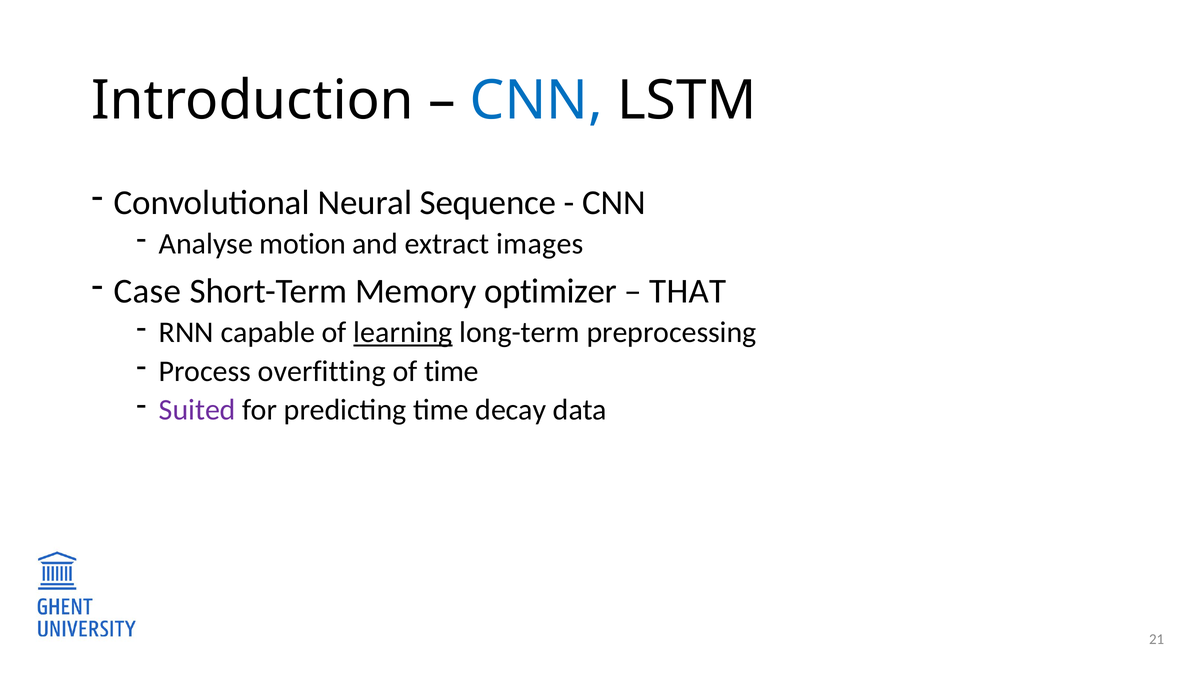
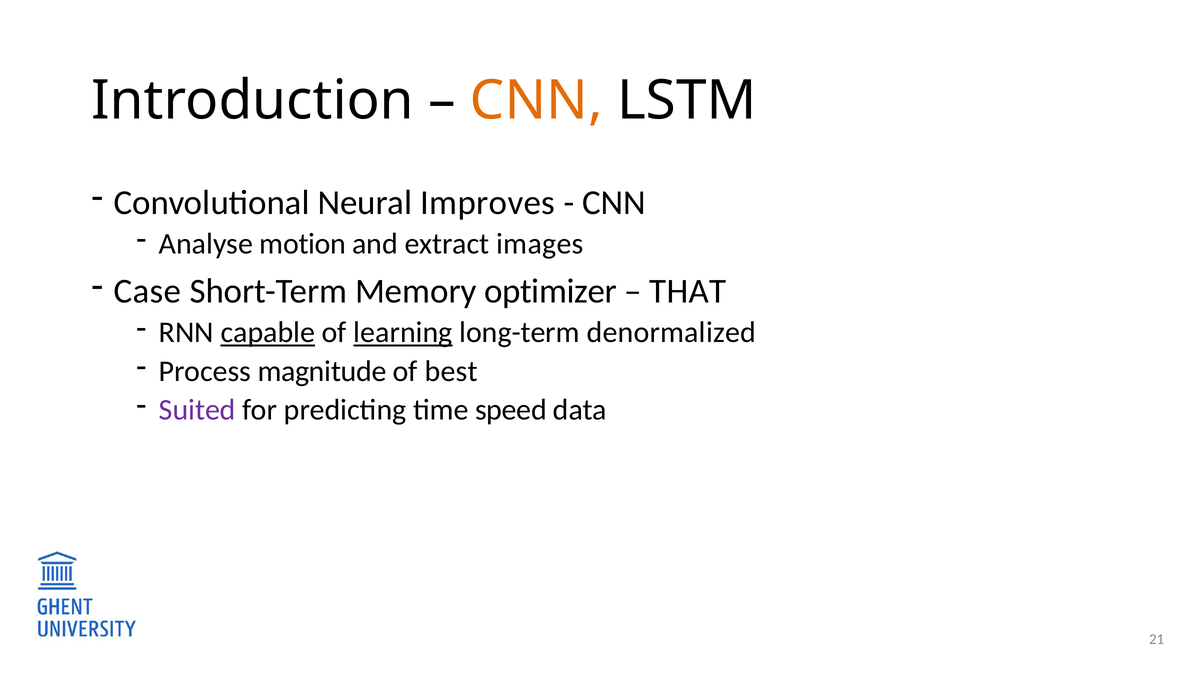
CNN at (536, 101) colour: blue -> orange
Sequence: Sequence -> Improves
capable underline: none -> present
preprocessing: preprocessing -> denormalized
overfitting: overfitting -> magnitude
of time: time -> best
decay: decay -> speed
